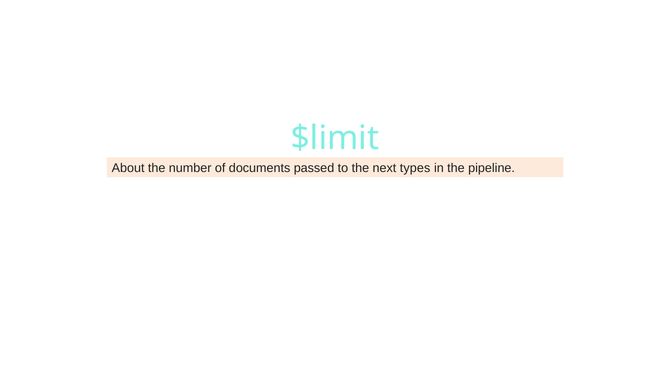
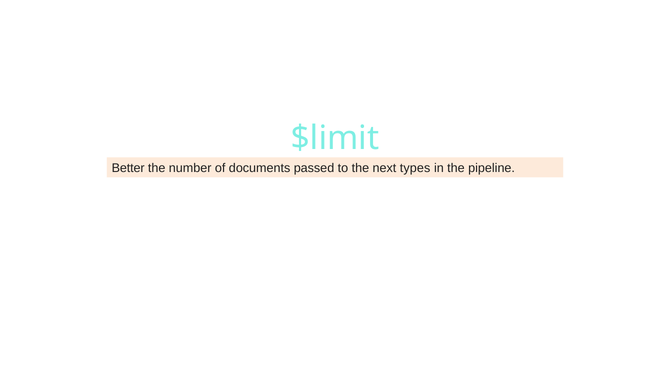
About: About -> Better
